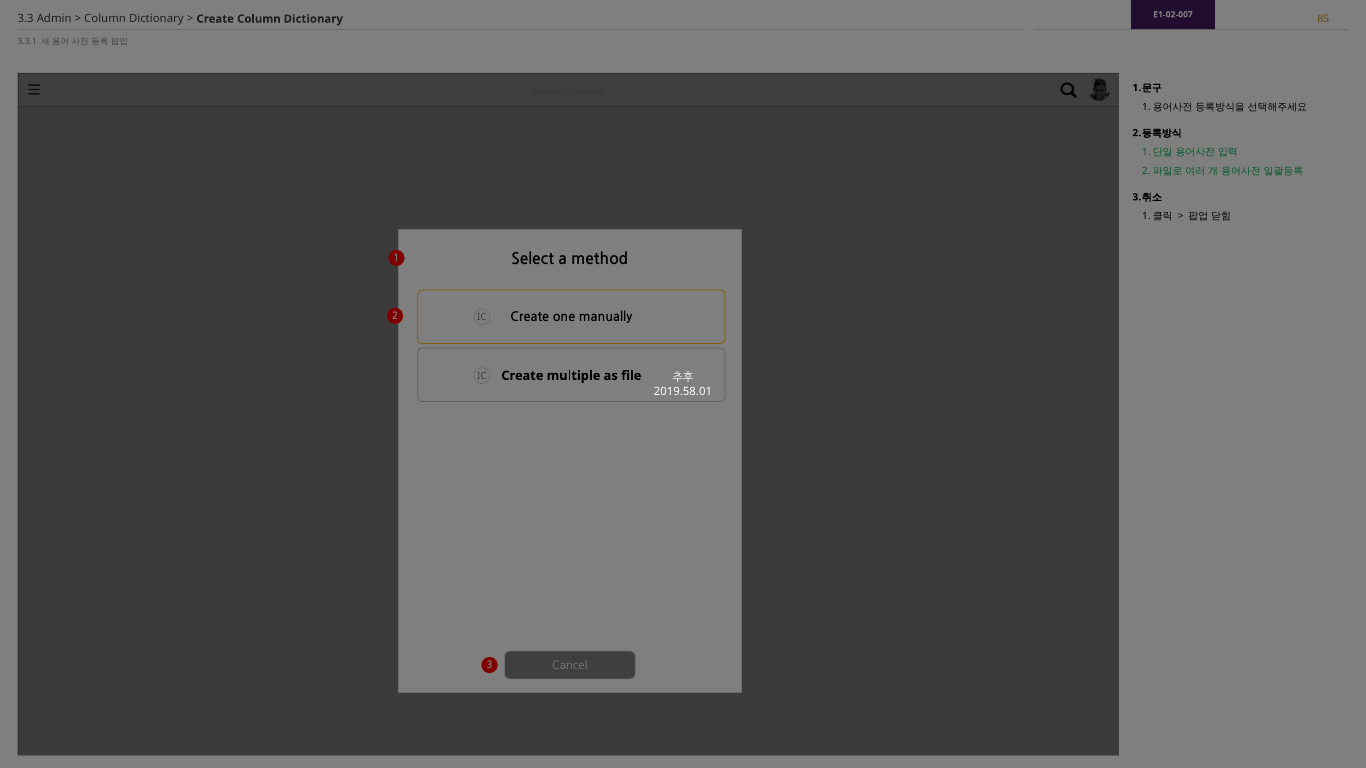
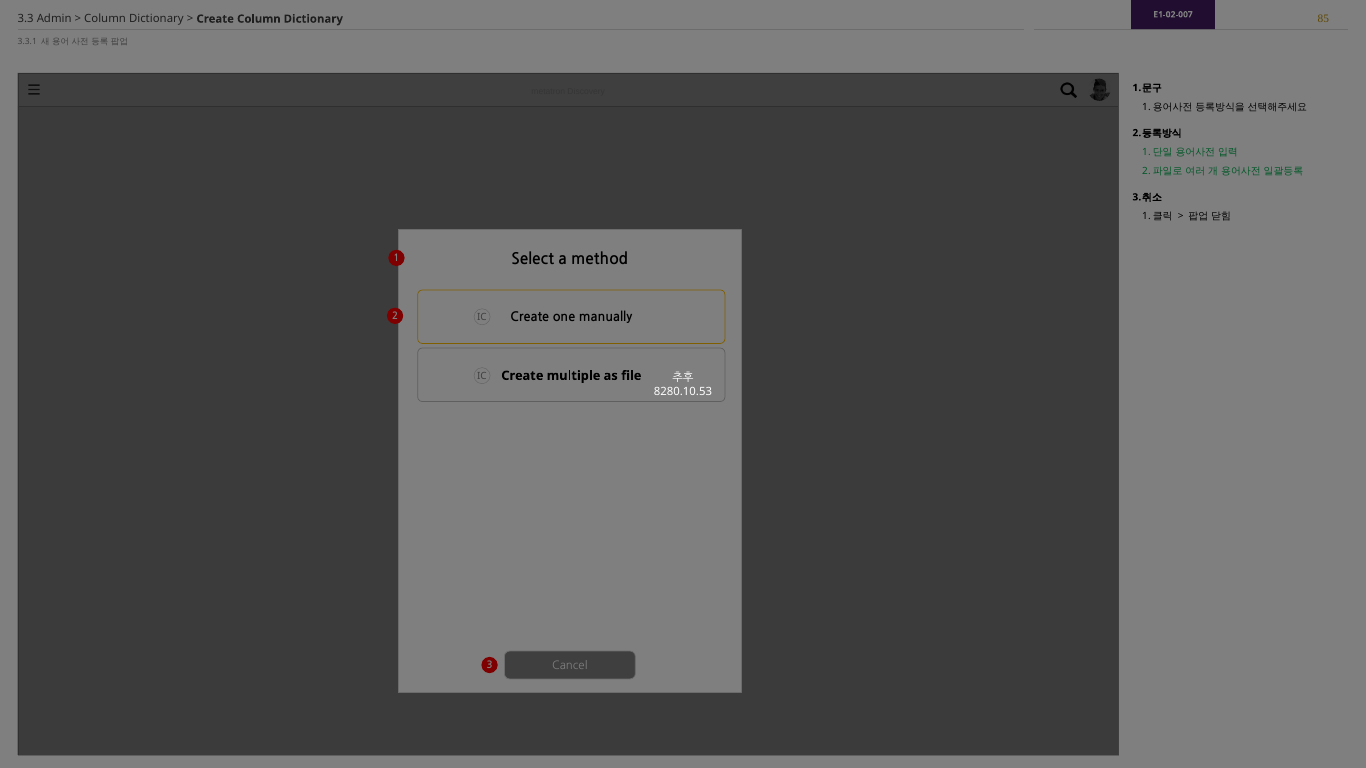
2019.58.01: 2019.58.01 -> 8280.10.53
